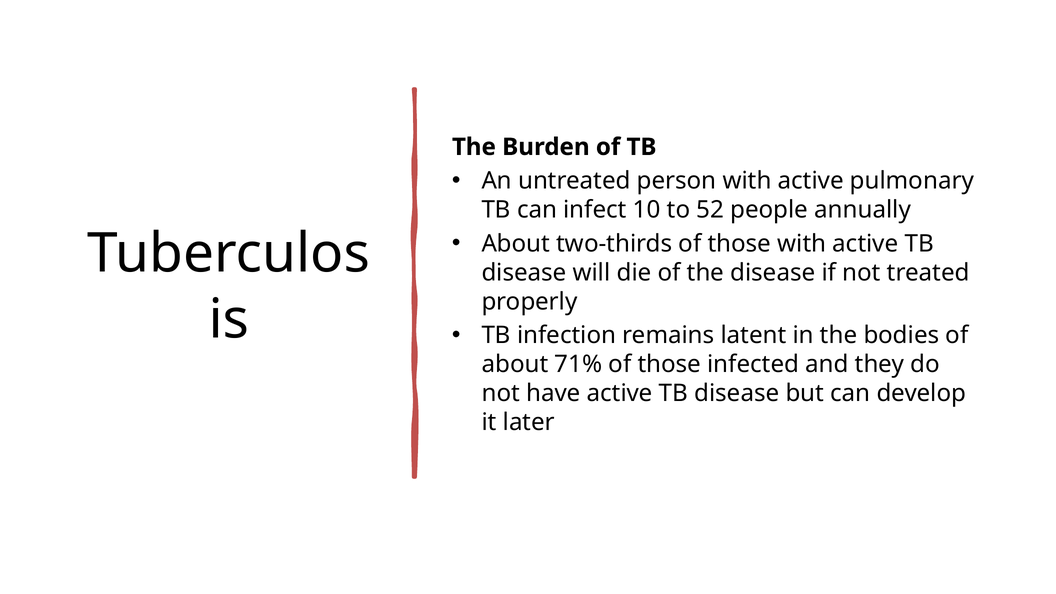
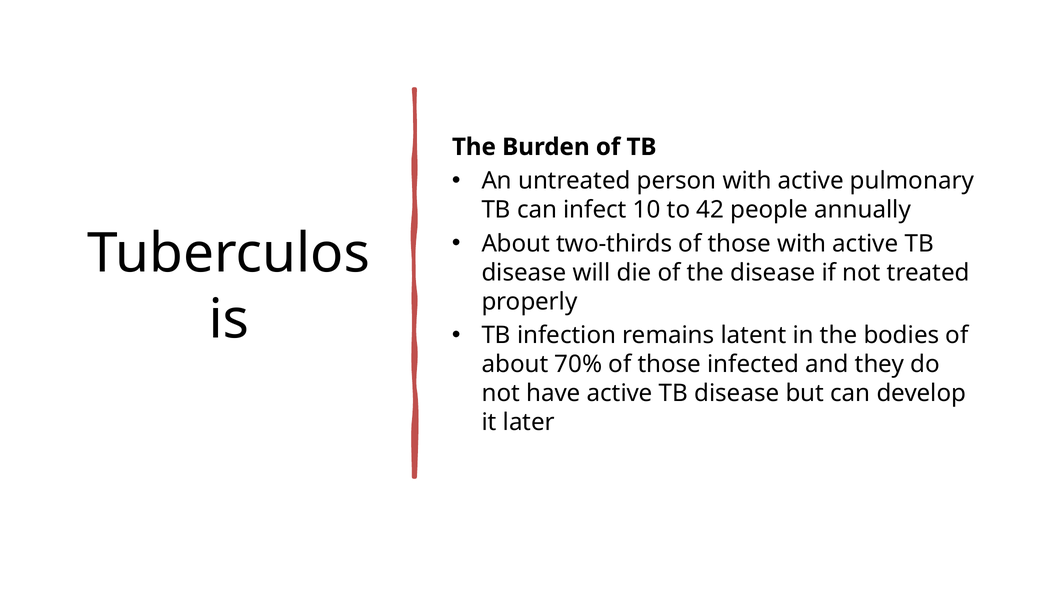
52: 52 -> 42
71%: 71% -> 70%
